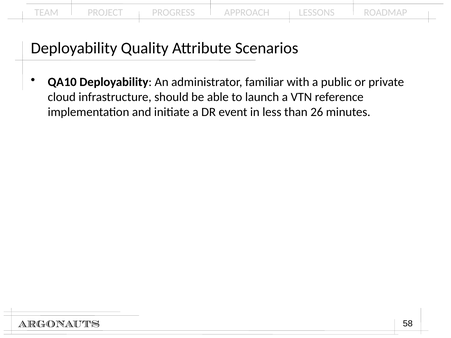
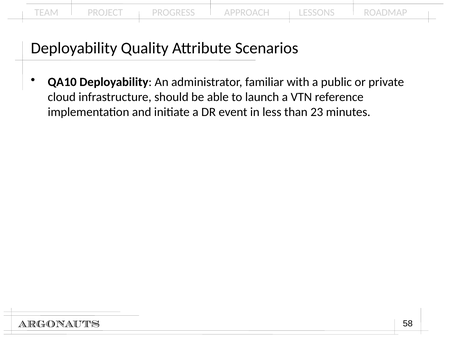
26: 26 -> 23
